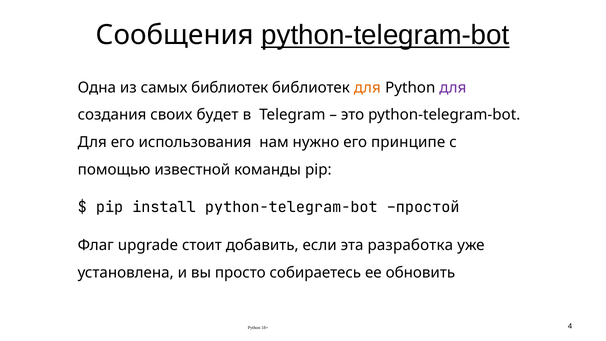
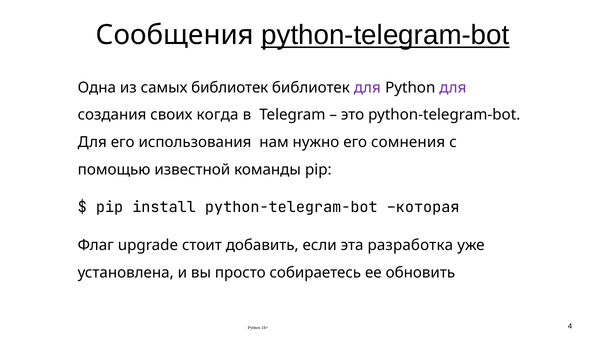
для at (367, 88) colour: orange -> purple
будет: будет -> когда
принципе: принципе -> сомнения
простой: простой -> которая
